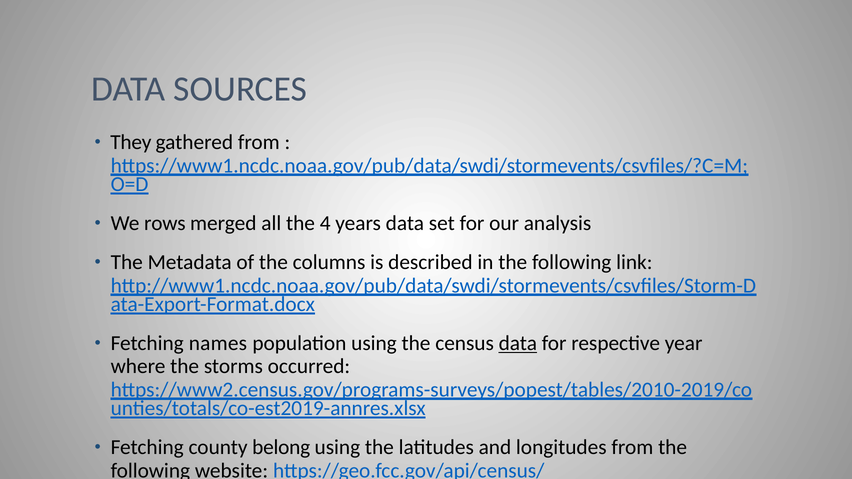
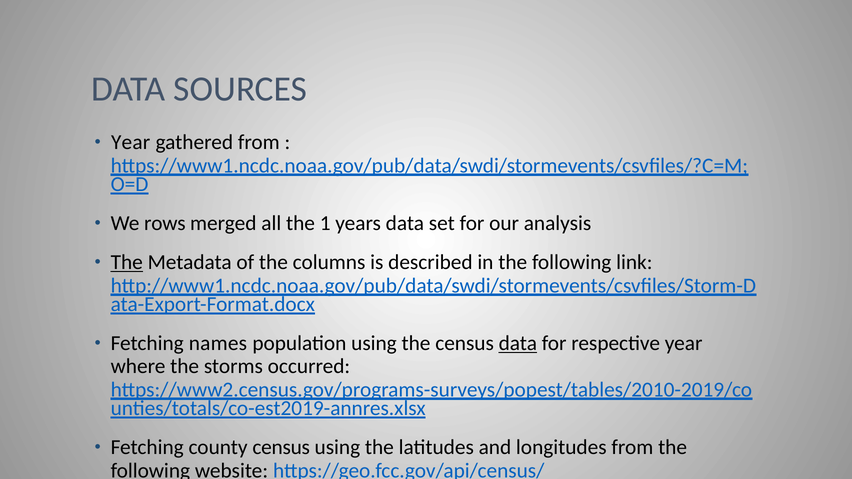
They at (131, 142): They -> Year
4: 4 -> 1
The at (127, 262) underline: none -> present
county belong: belong -> census
